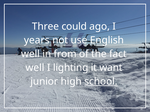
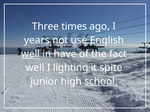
could: could -> times
well at (30, 54) underline: none -> present
from: from -> have
want: want -> spite
